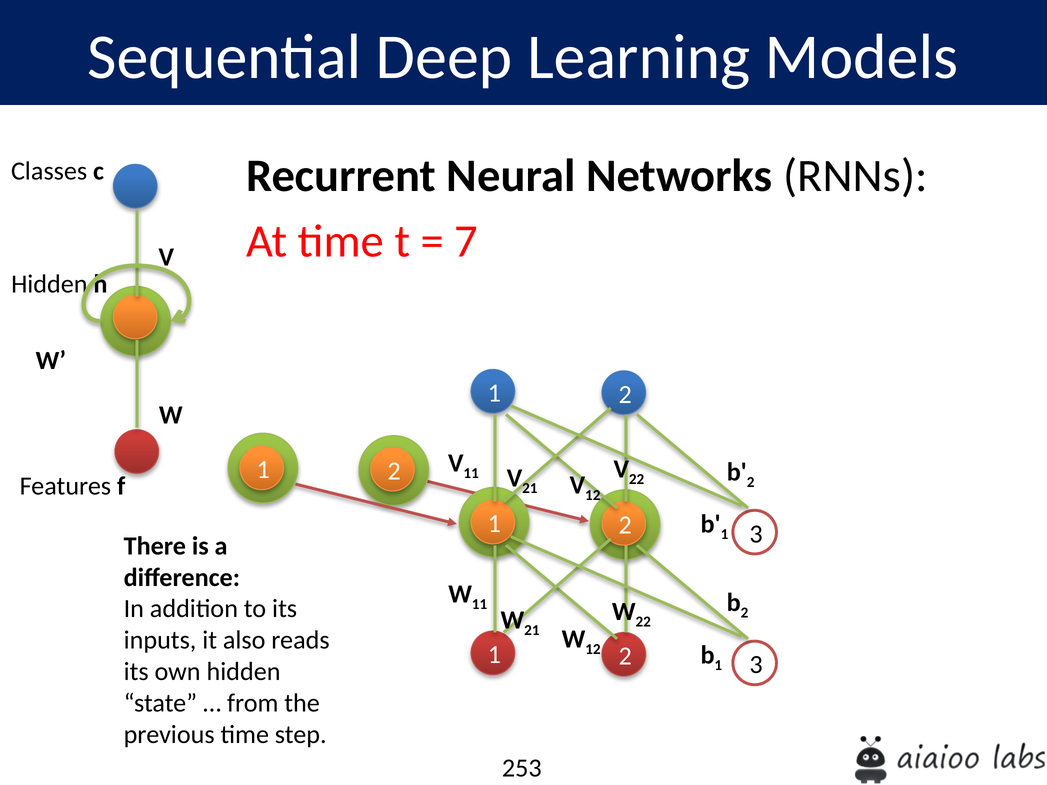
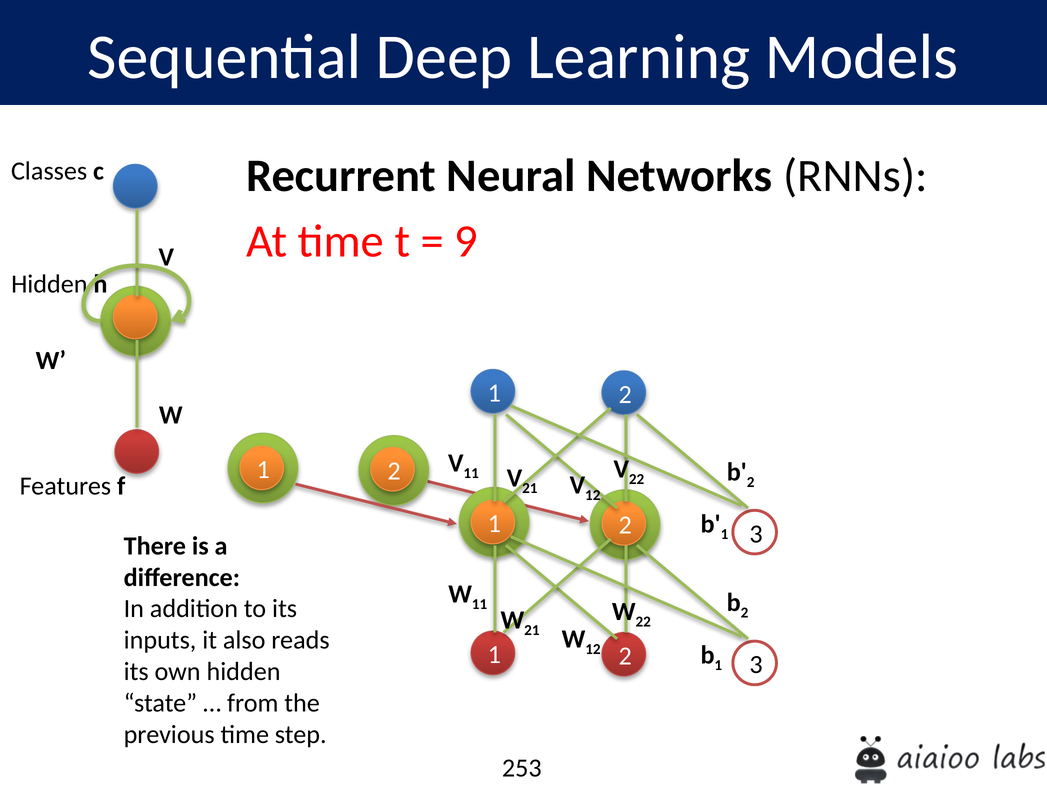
7: 7 -> 9
